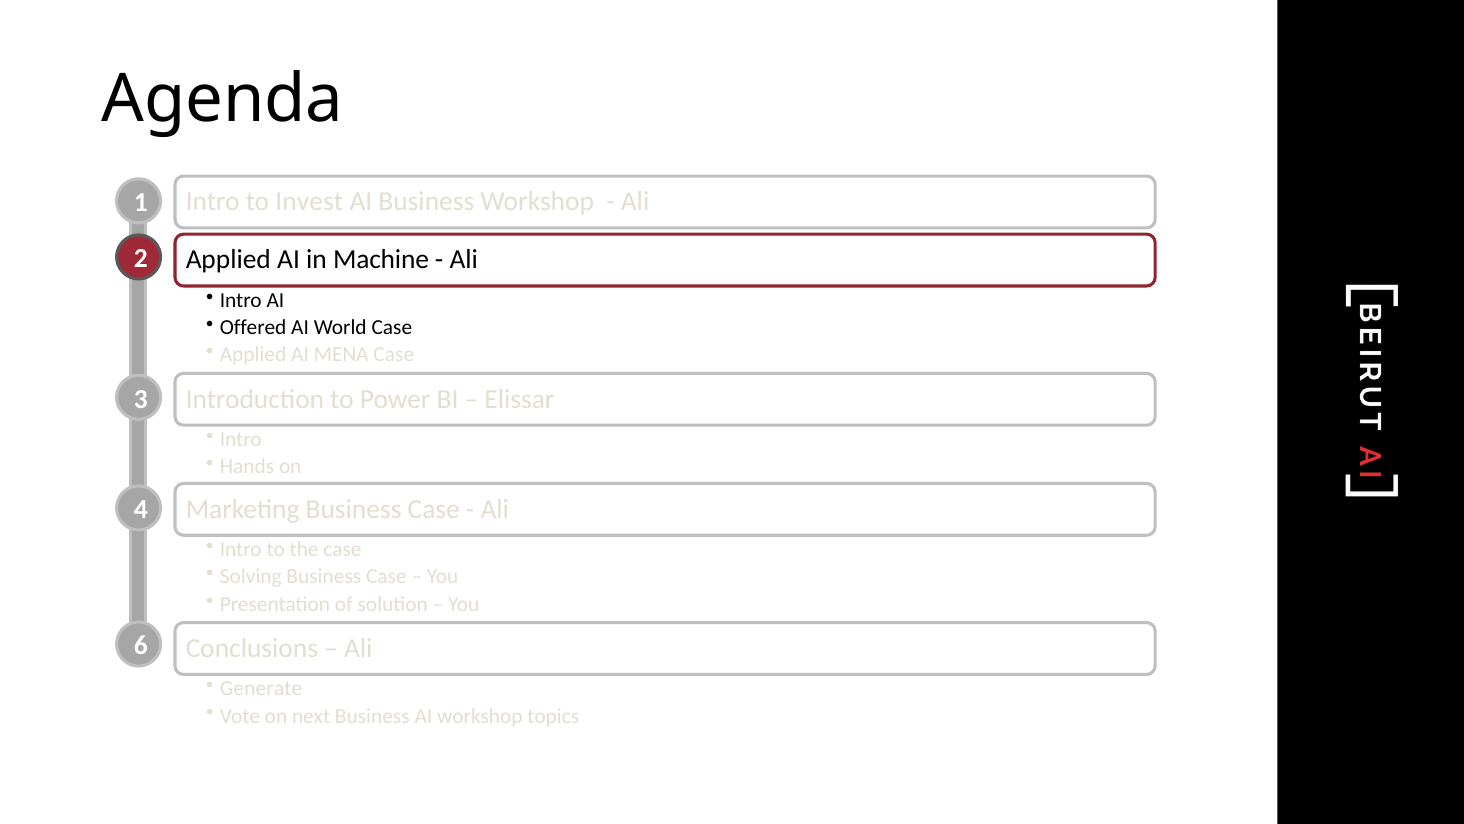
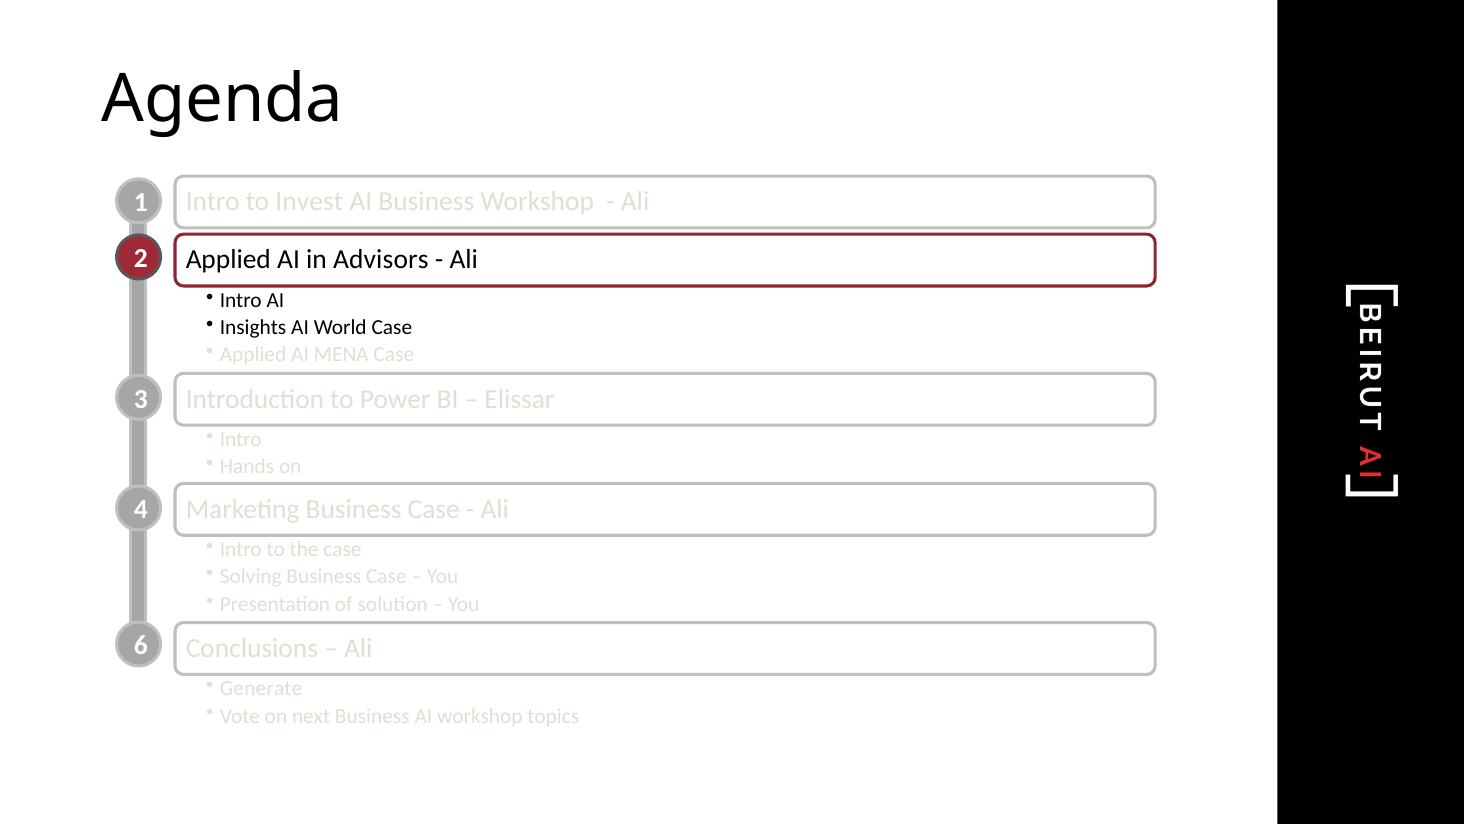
Machine: Machine -> Advisors
Offered: Offered -> Insights
